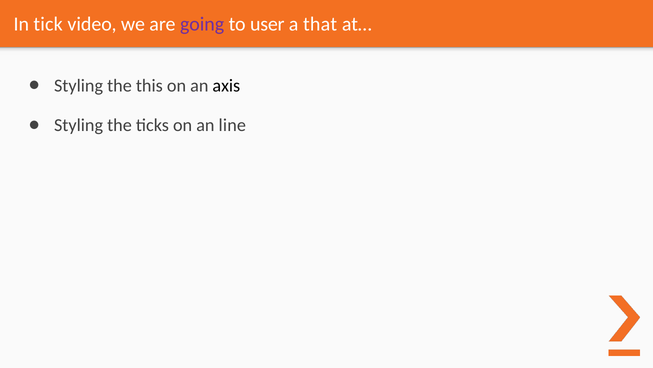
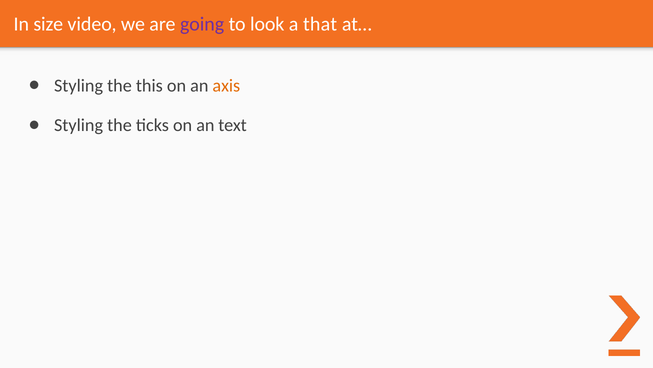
tick: tick -> size
user: user -> look
axis colour: black -> orange
line: line -> text
